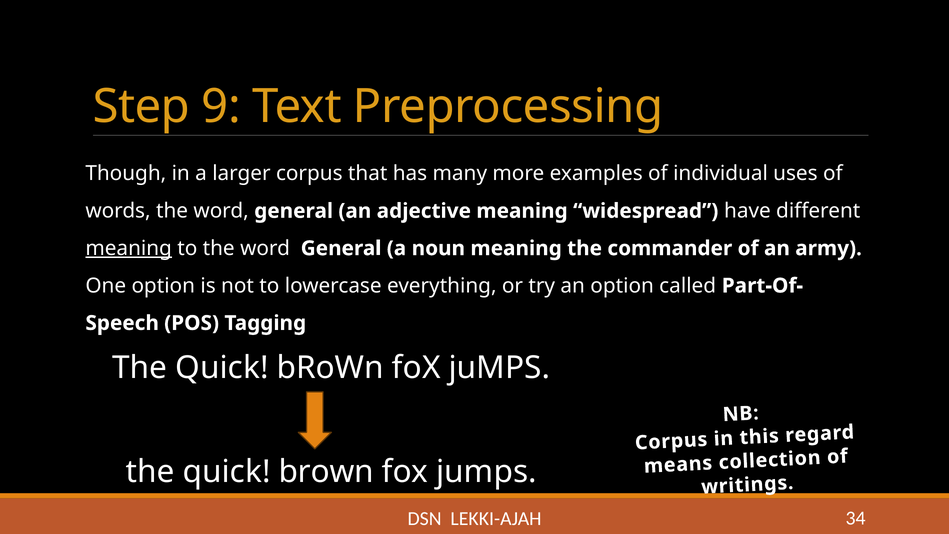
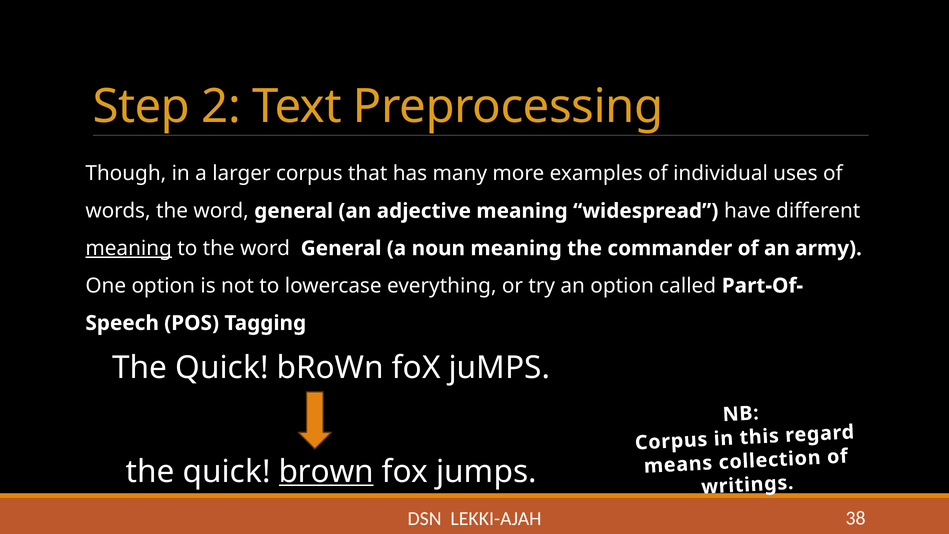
9: 9 -> 2
brown at (326, 471) underline: none -> present
34: 34 -> 38
